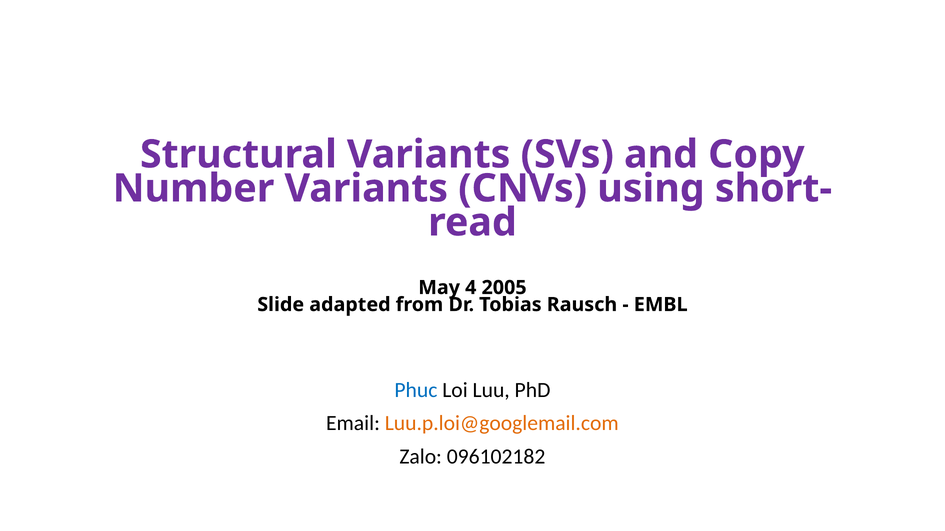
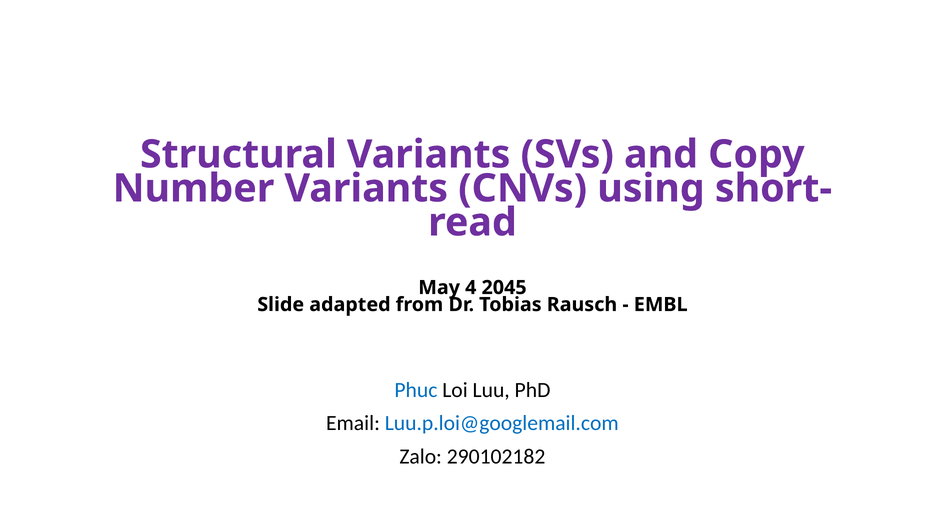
2005: 2005 -> 2045
Luu.p.loi@googlemail.com colour: orange -> blue
096102182: 096102182 -> 290102182
